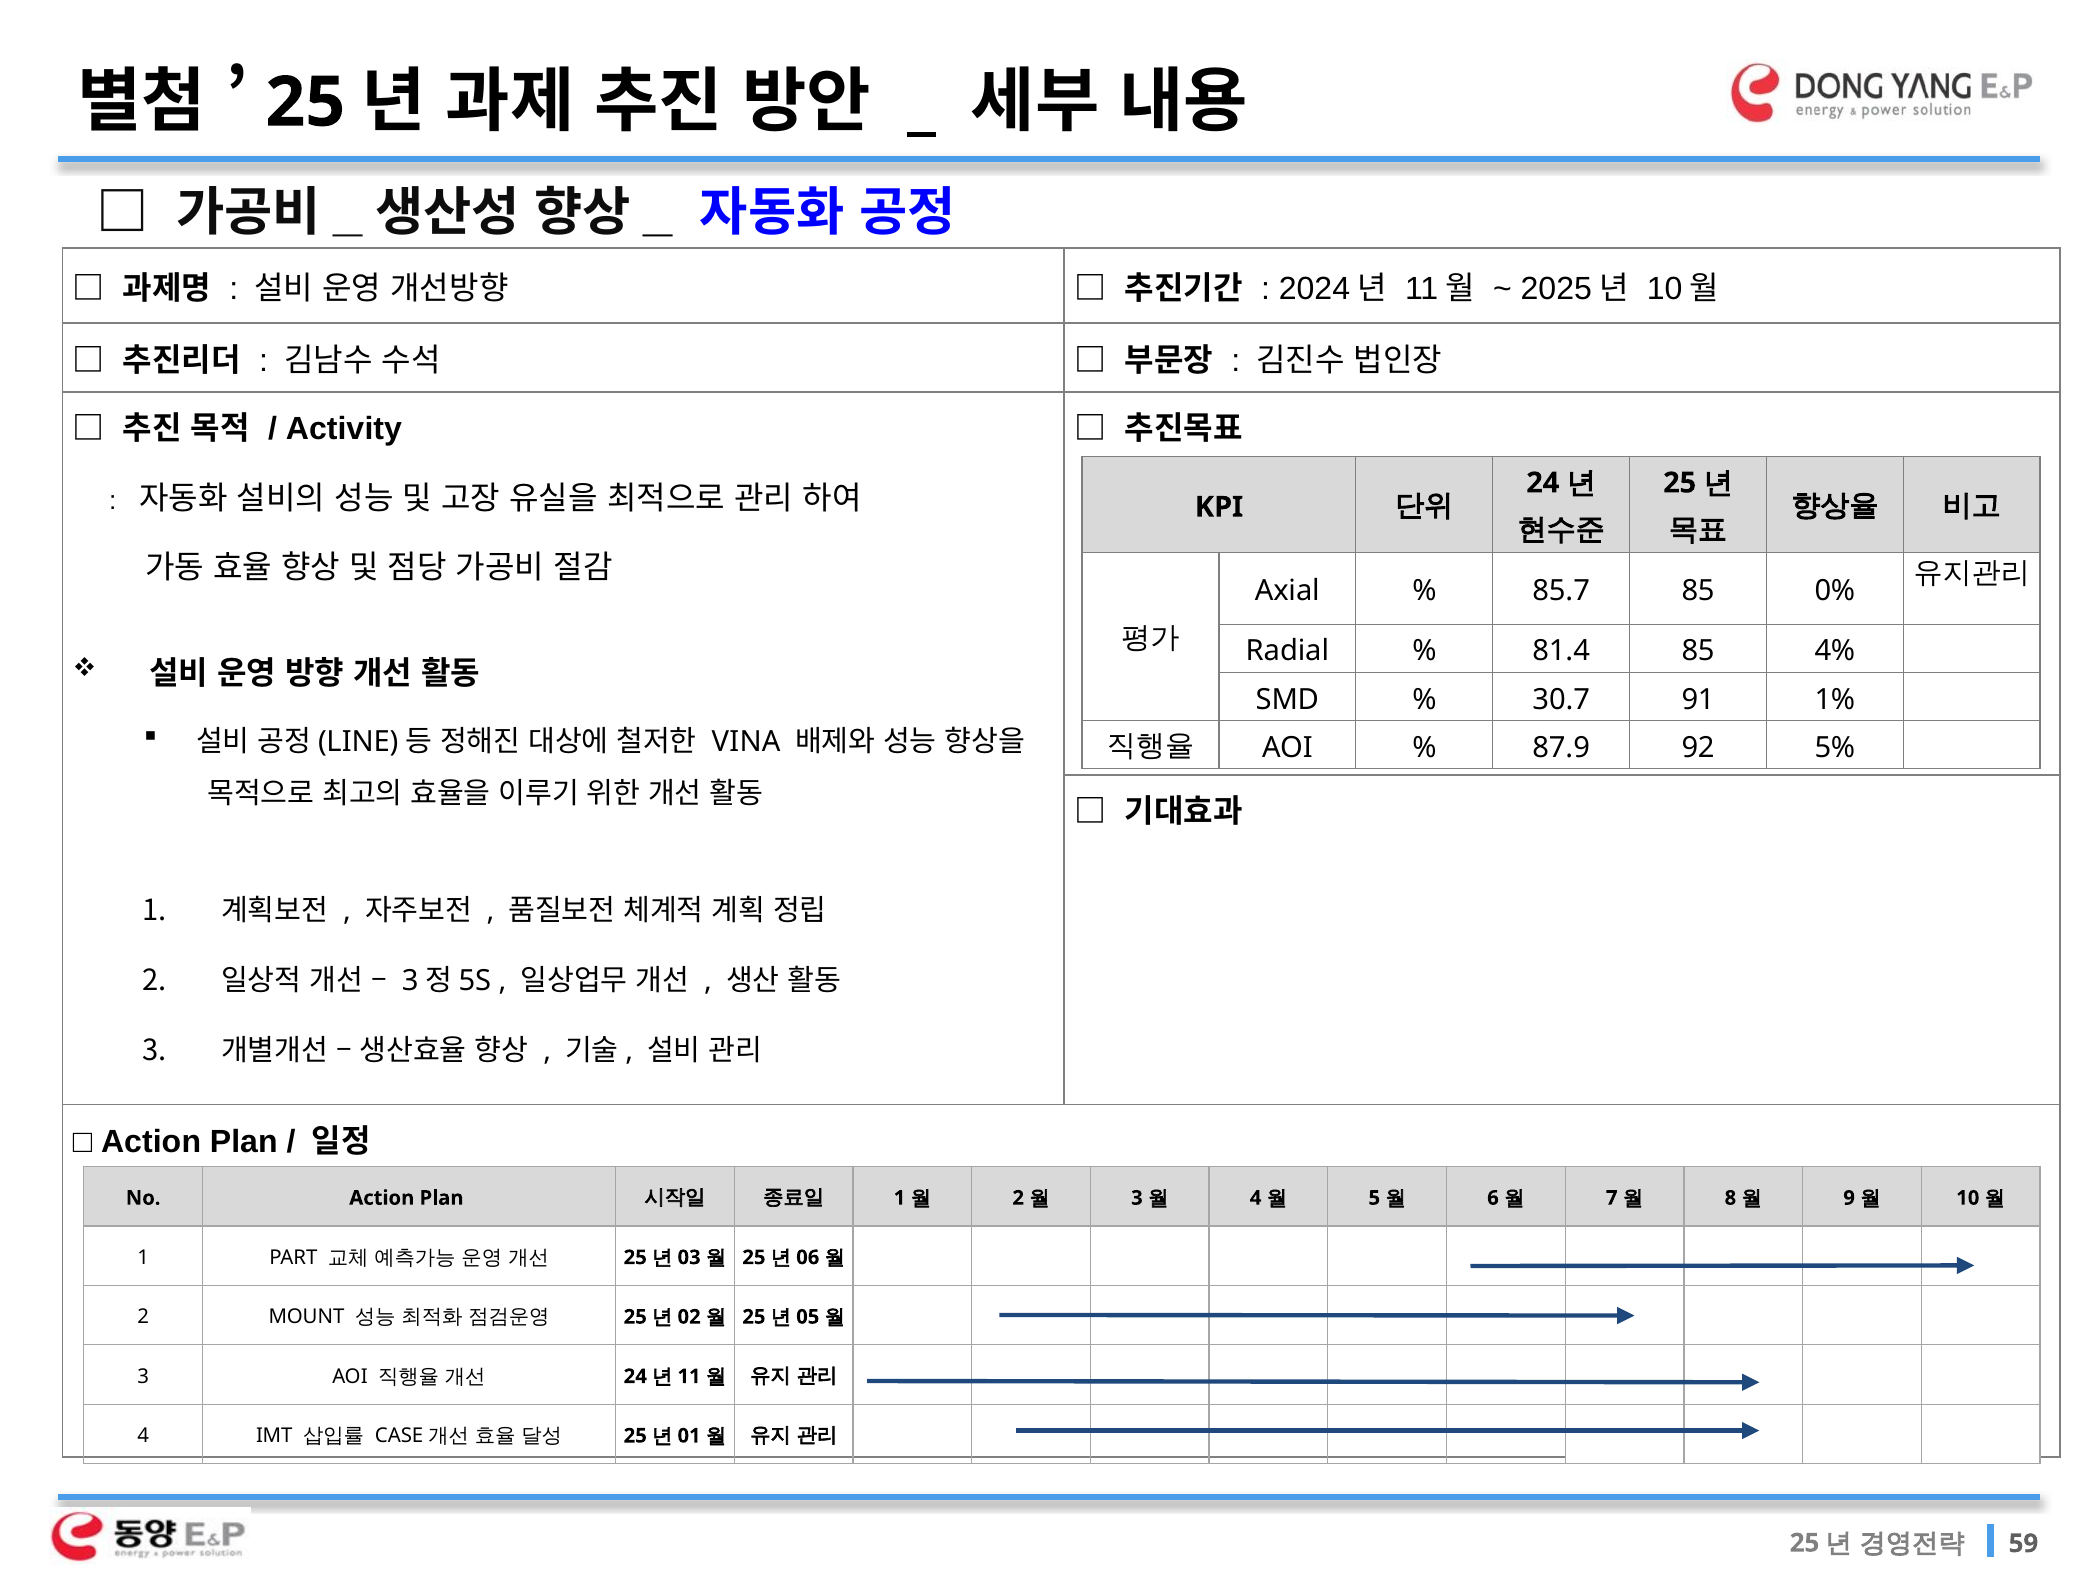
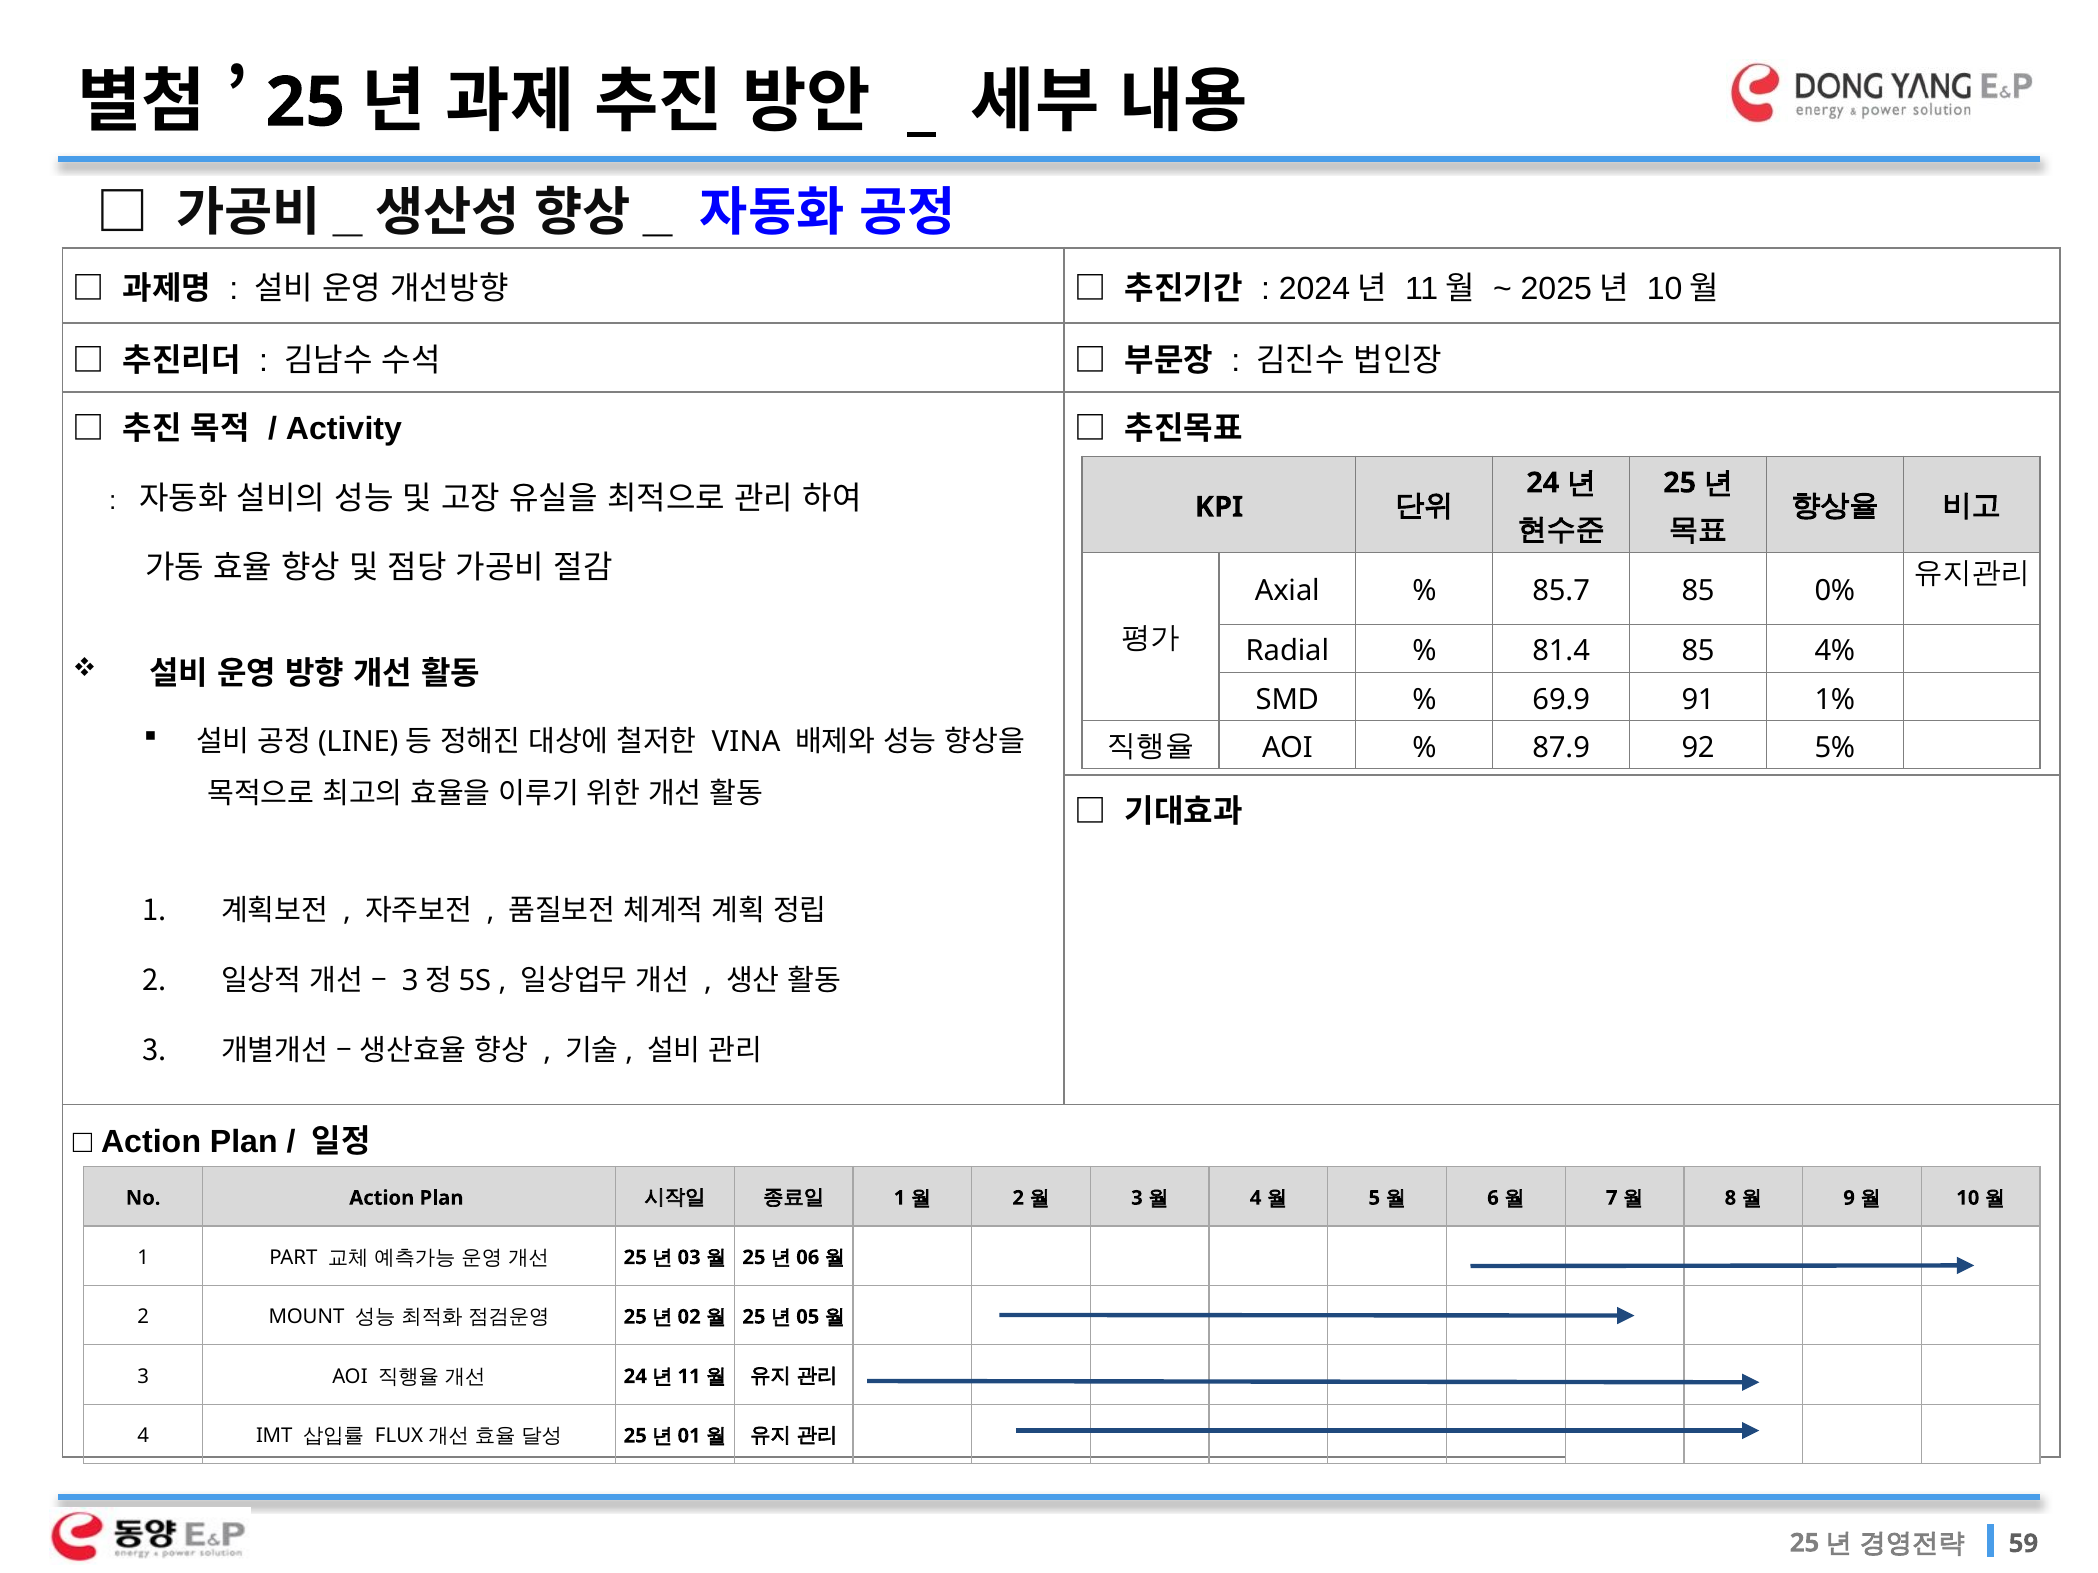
30.7: 30.7 -> 69.9
CASE: CASE -> FLUX
